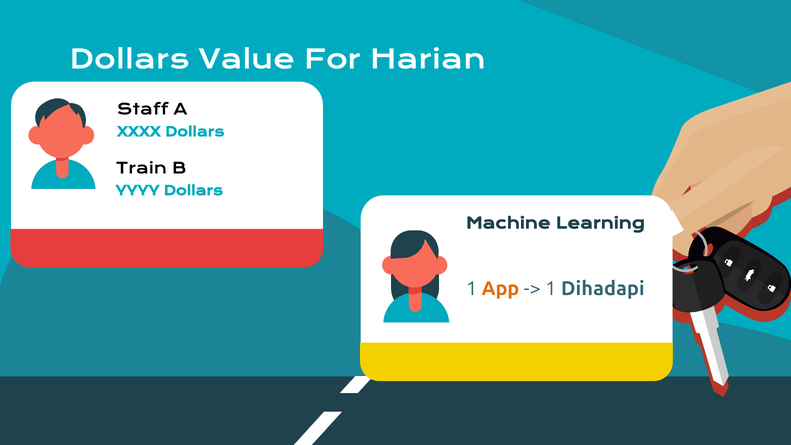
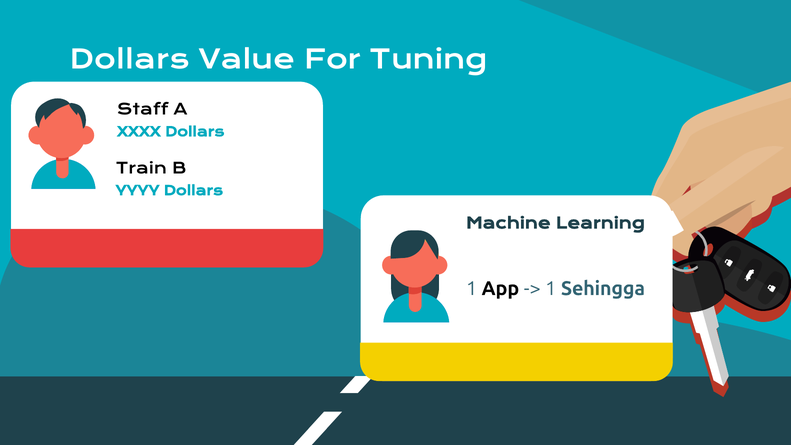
Harian: Harian -> Tuning
App colour: orange -> black
Dihadapi: Dihadapi -> Sehingga
